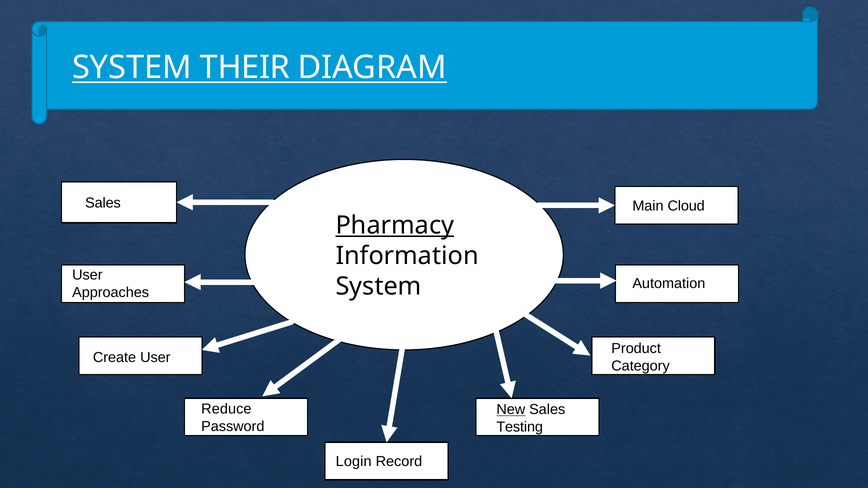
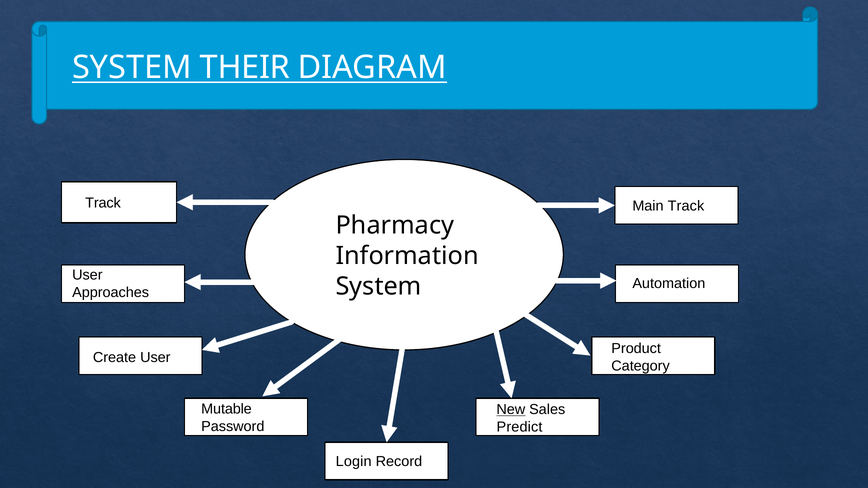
Sales at (103, 203): Sales -> Track
Main Cloud: Cloud -> Track
Pharmacy underline: present -> none
Reduce: Reduce -> Mutable
Testing: Testing -> Predict
